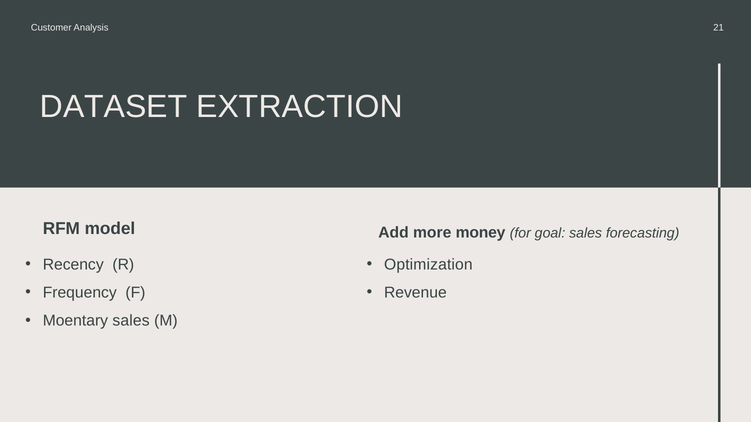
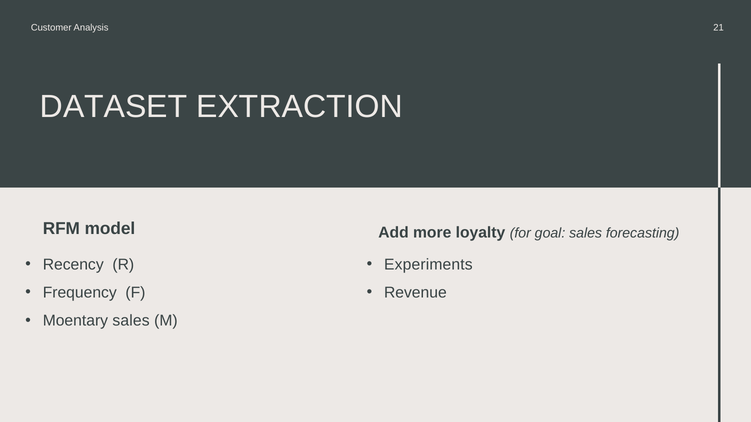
money: money -> loyalty
Optimization: Optimization -> Experiments
